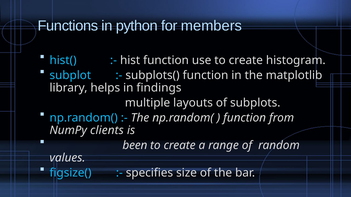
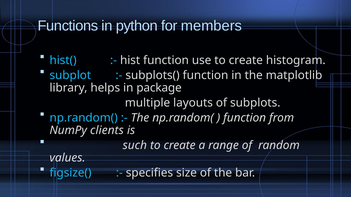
findings: findings -> package
been: been -> such
